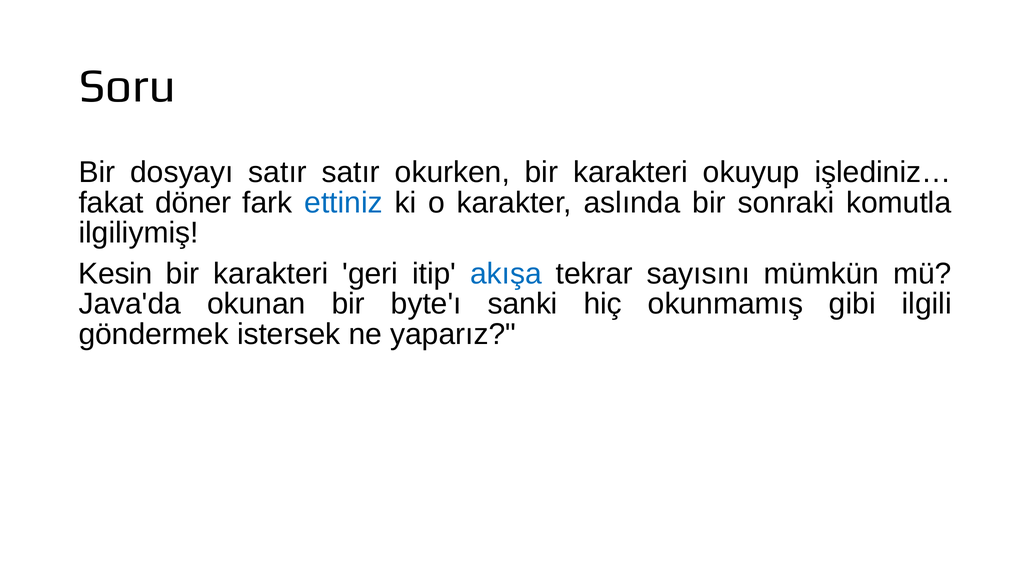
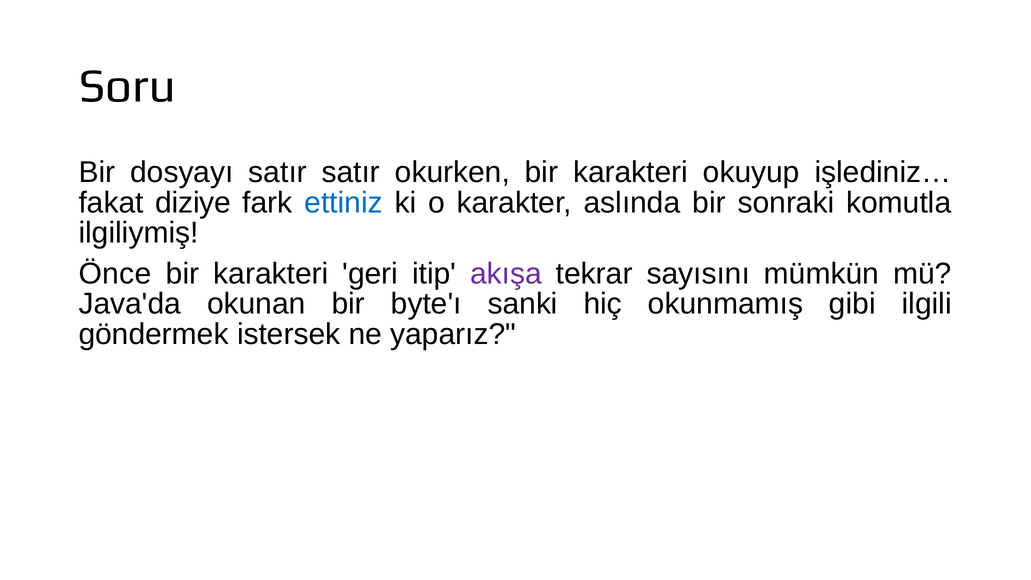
döner: döner -> diziye
Kesin: Kesin -> Önce
akışa colour: blue -> purple
